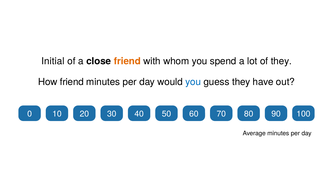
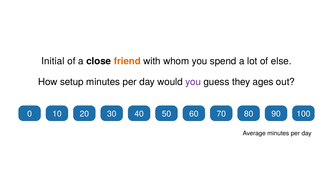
of they: they -> else
How friend: friend -> setup
you at (193, 82) colour: blue -> purple
have: have -> ages
